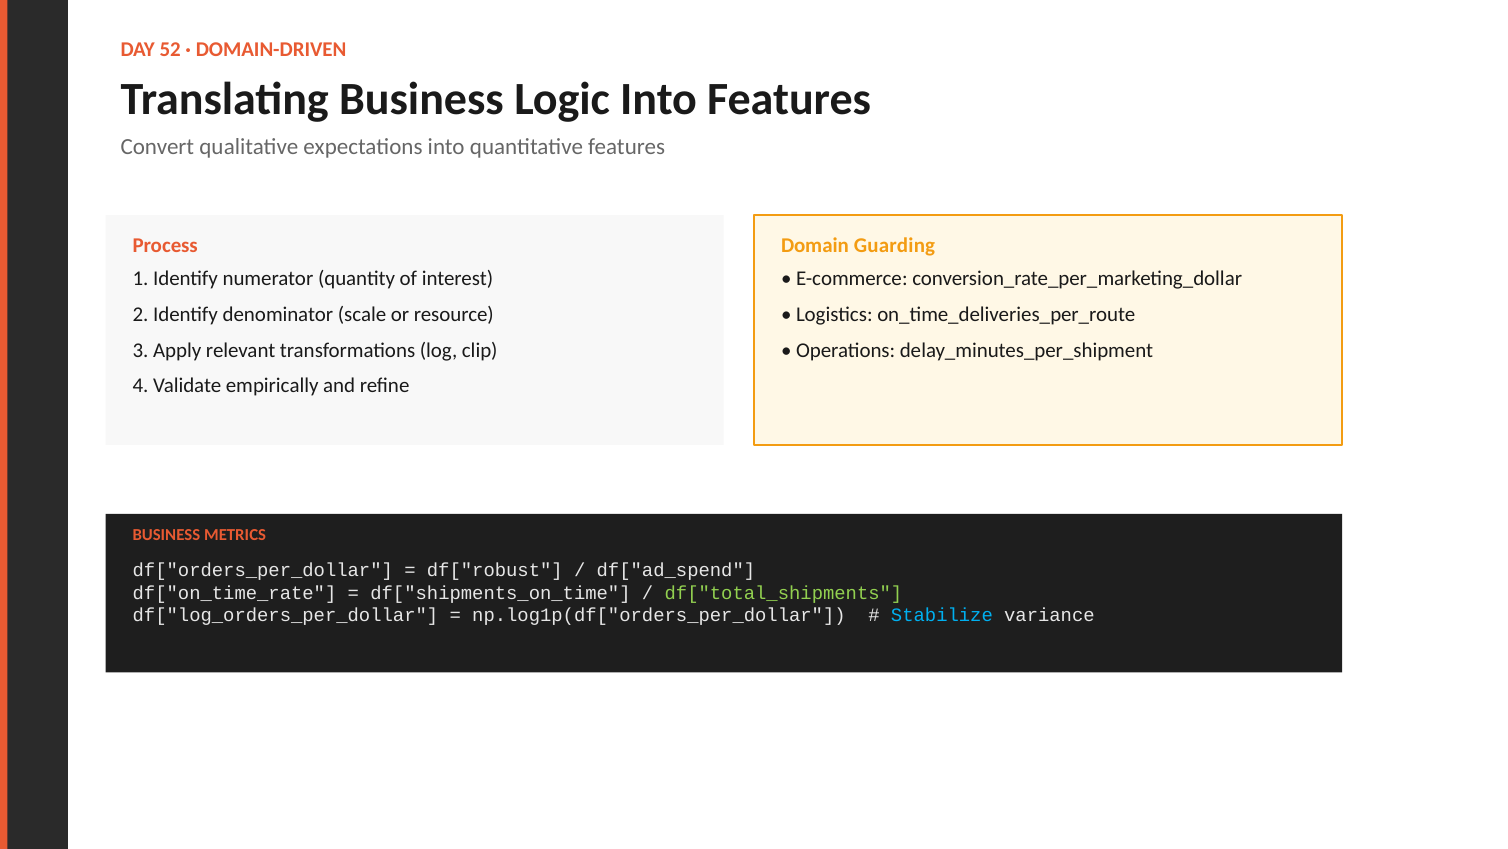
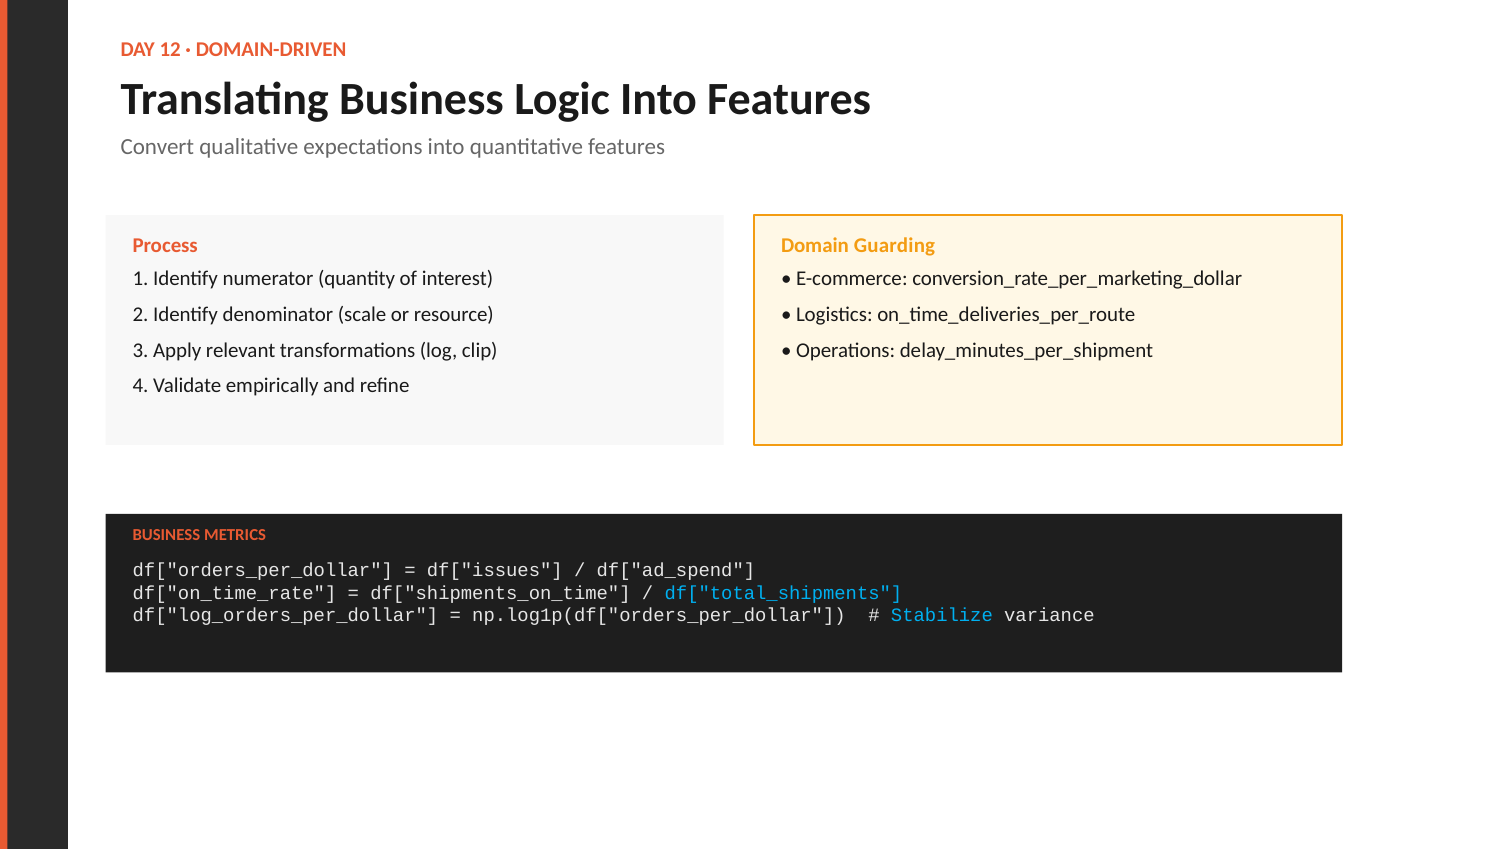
52: 52 -> 12
df["robust: df["robust -> df["issues
df["total_shipments colour: light green -> light blue
